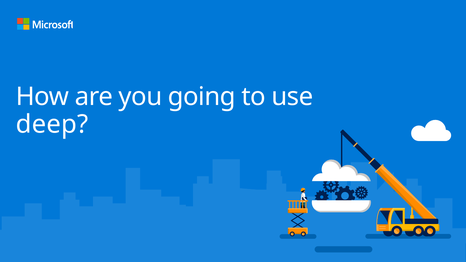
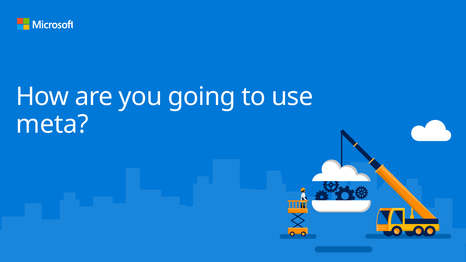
deep: deep -> meta
